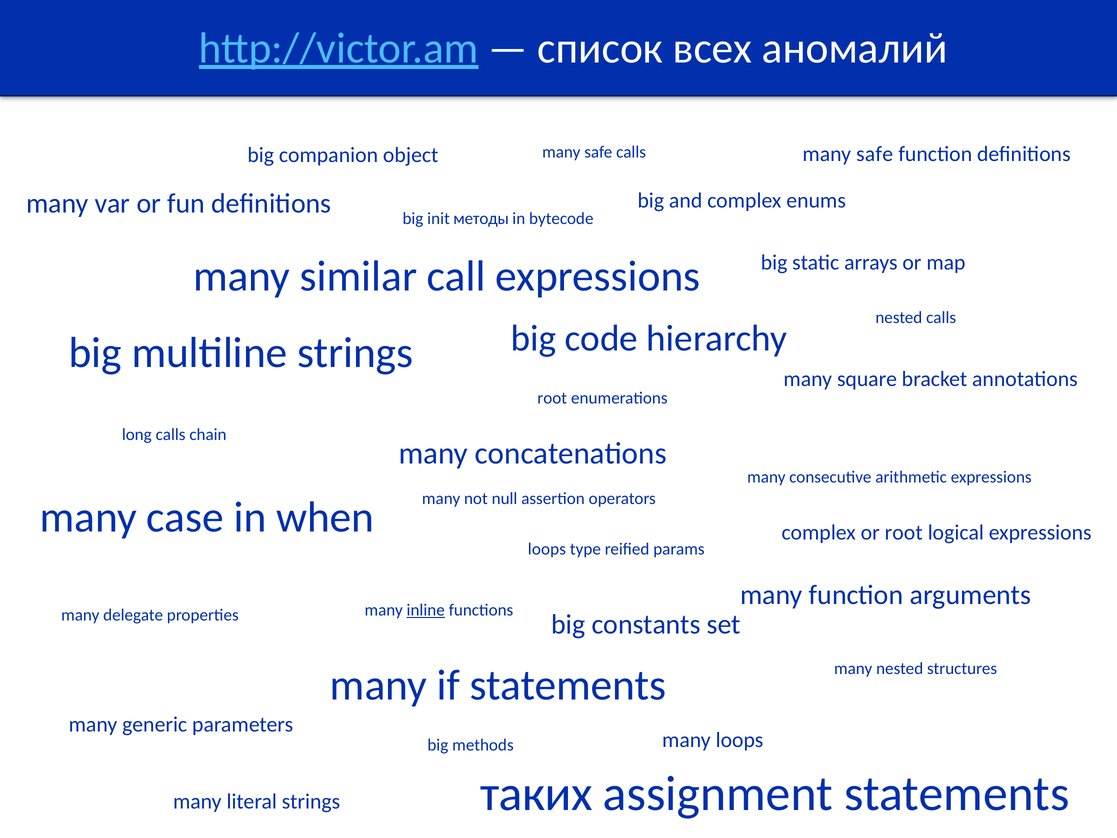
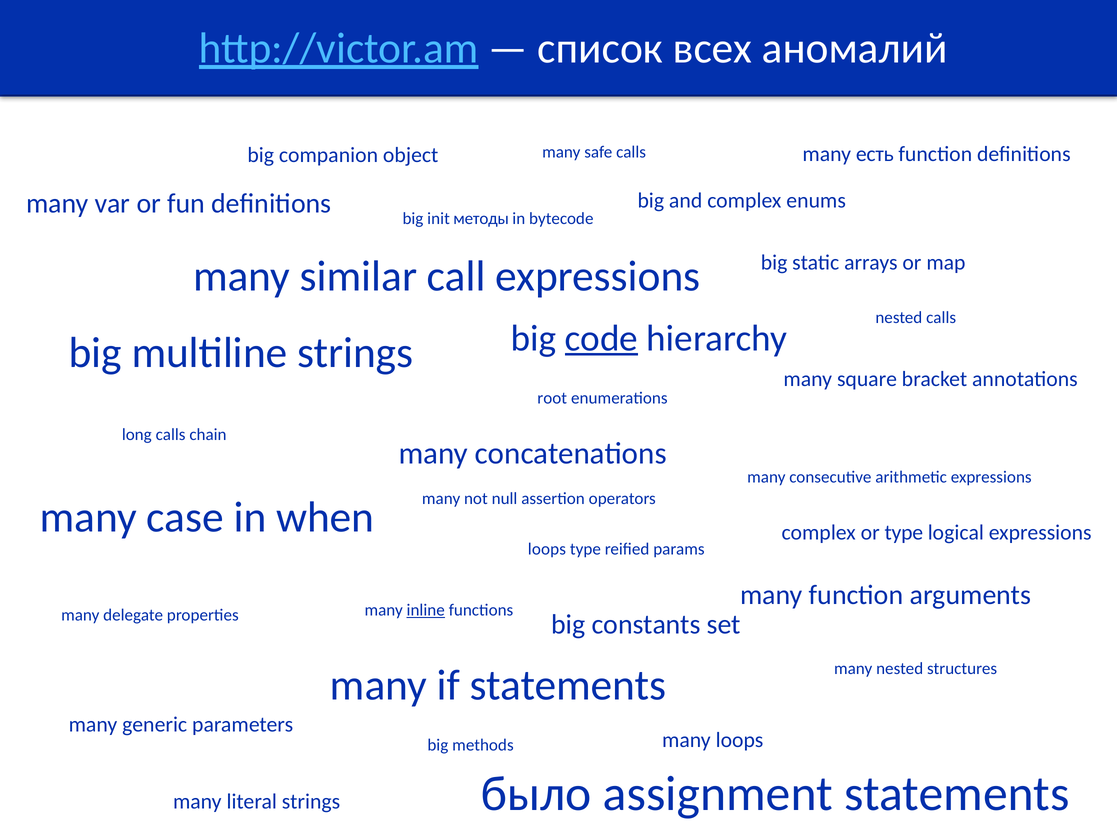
safe at (875, 154): safe -> есть
code underline: none -> present
or root: root -> type
таких: таких -> было
